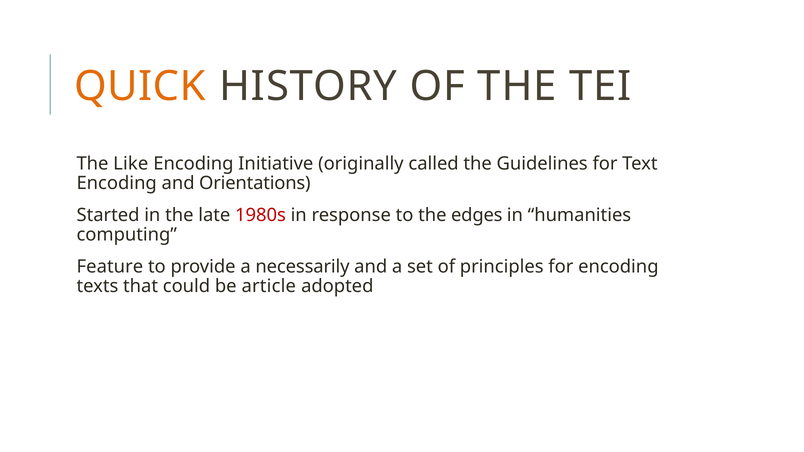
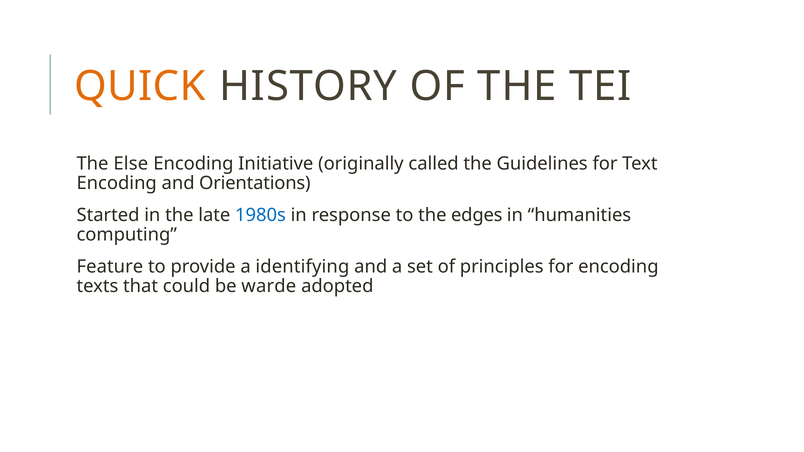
Like: Like -> Else
1980s colour: red -> blue
necessarily: necessarily -> identifying
article: article -> warde
